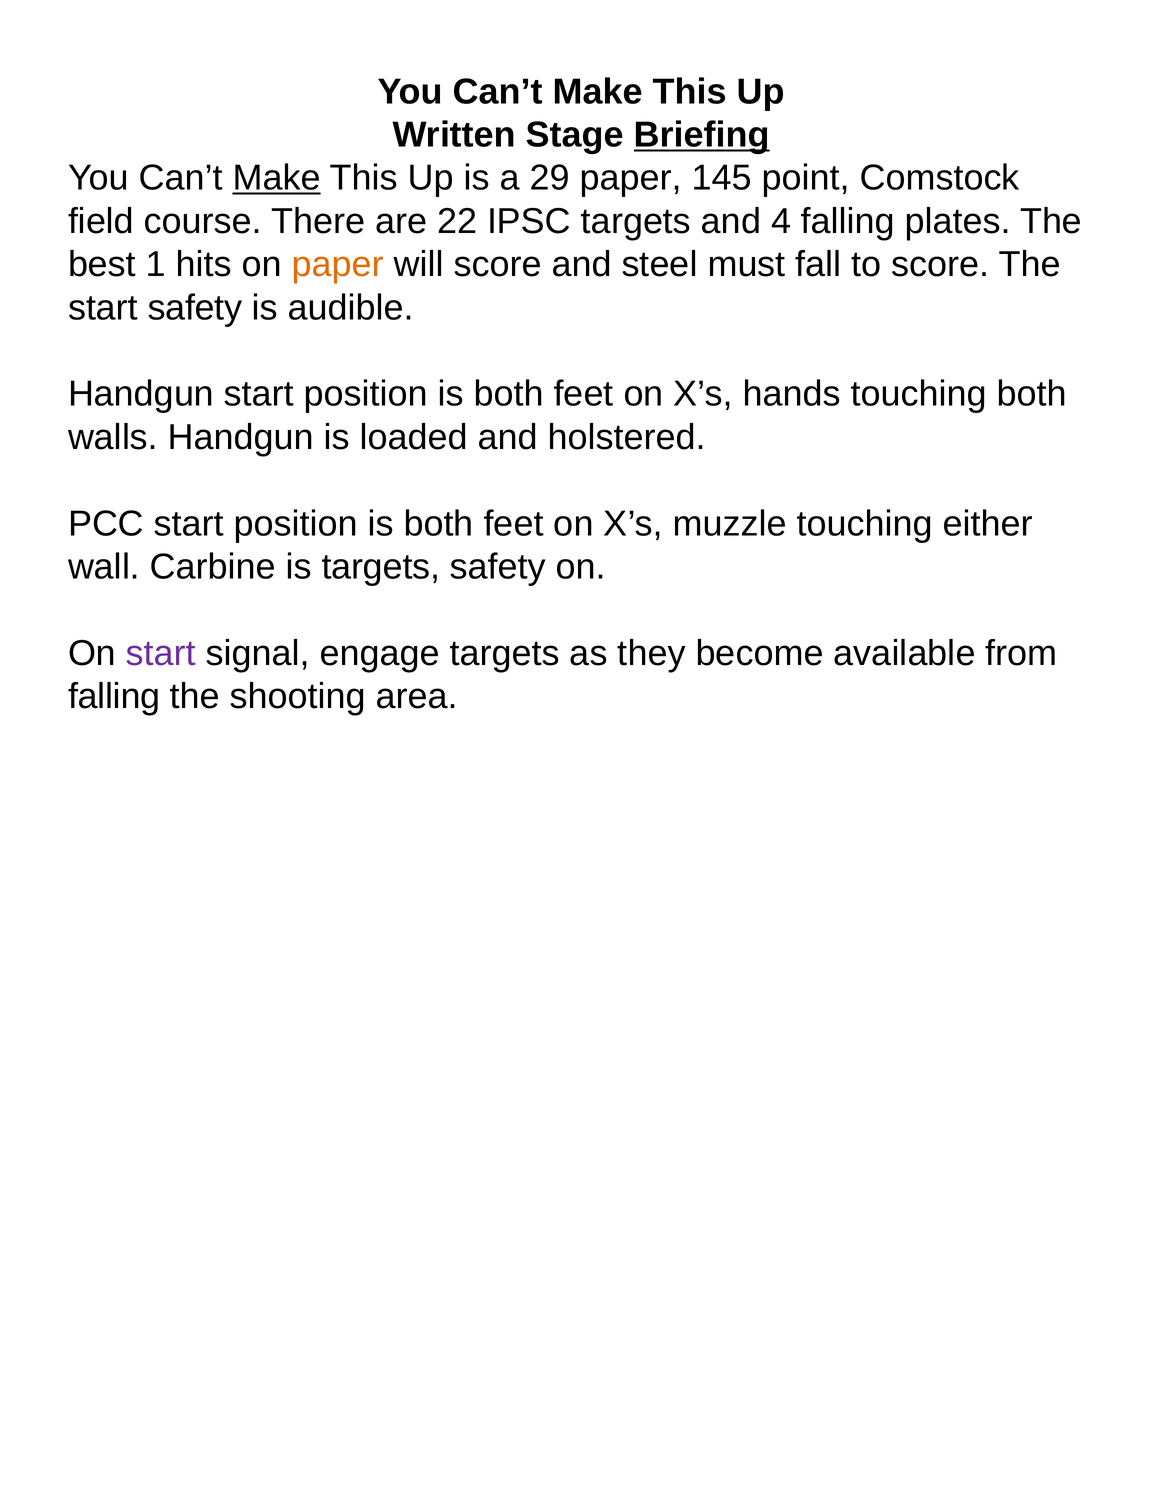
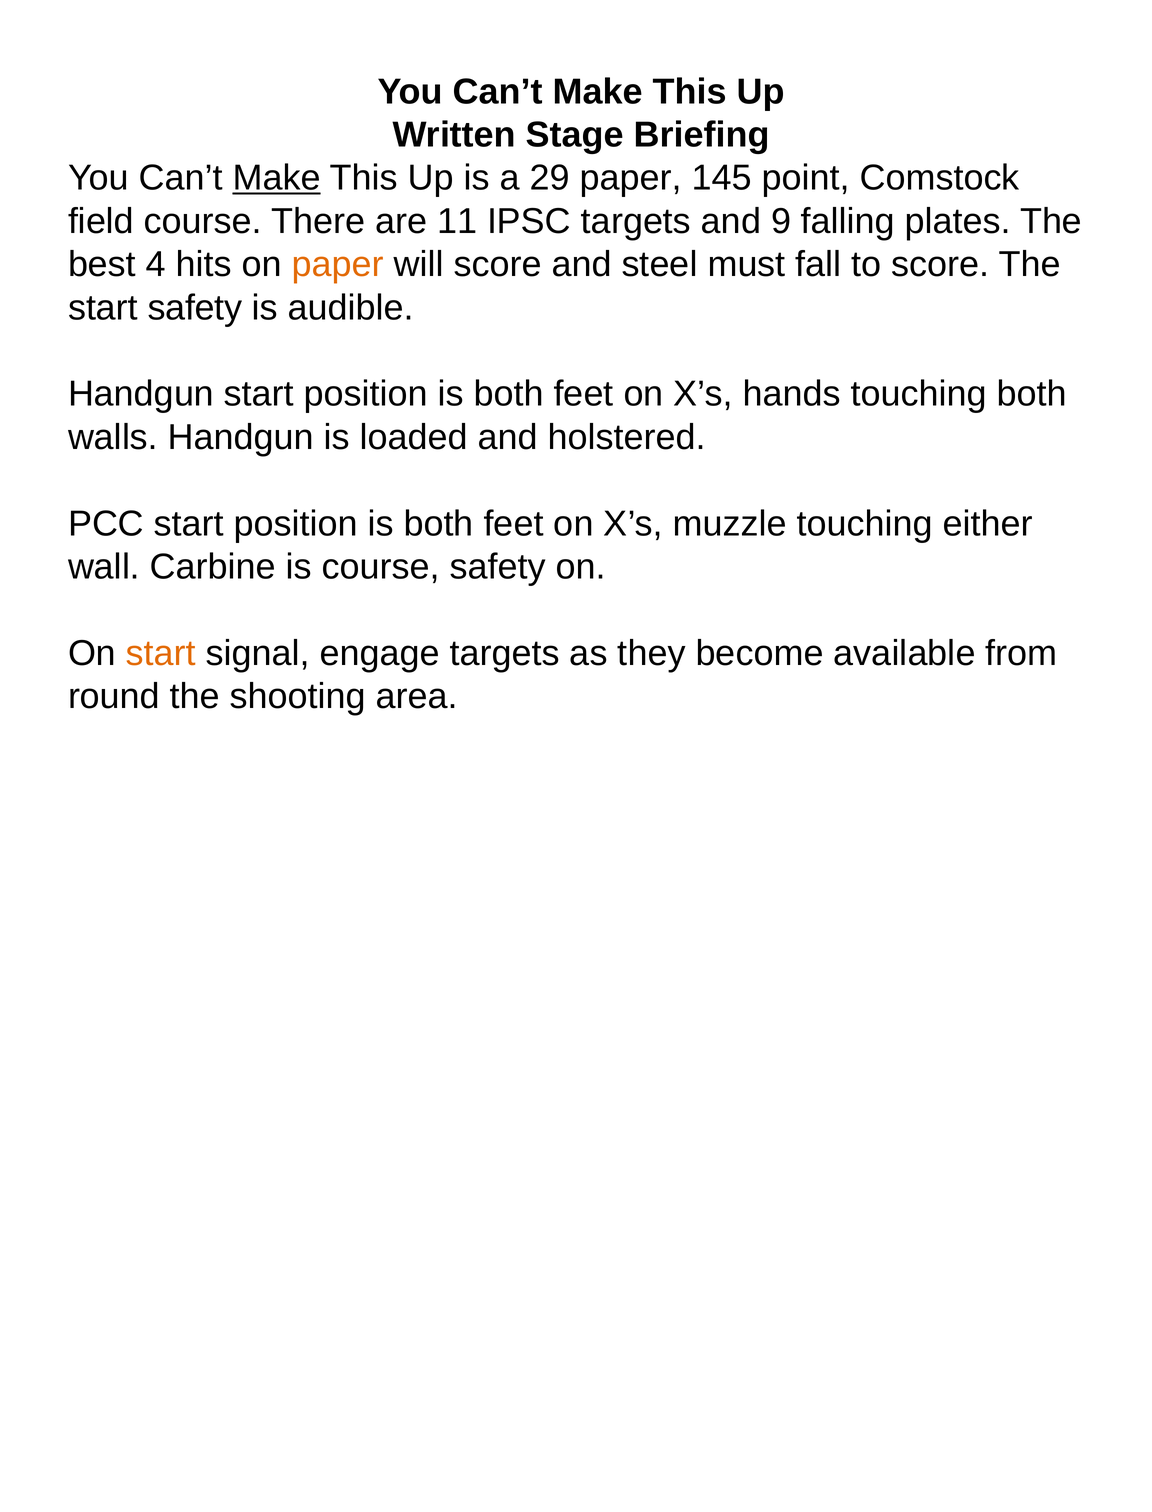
Briefing underline: present -> none
22: 22 -> 11
4: 4 -> 9
1: 1 -> 4
is targets: targets -> course
start at (161, 653) colour: purple -> orange
falling at (114, 696): falling -> round
